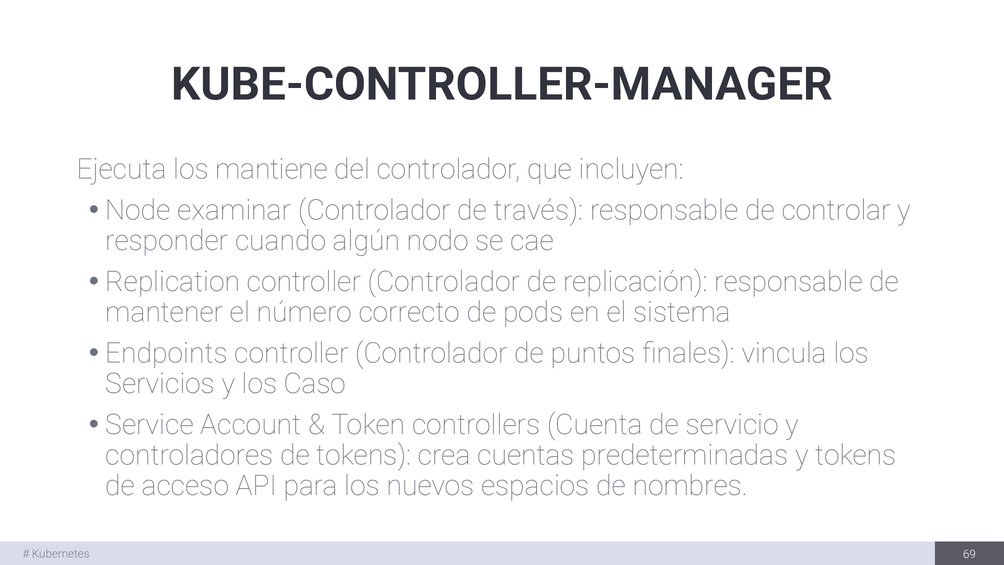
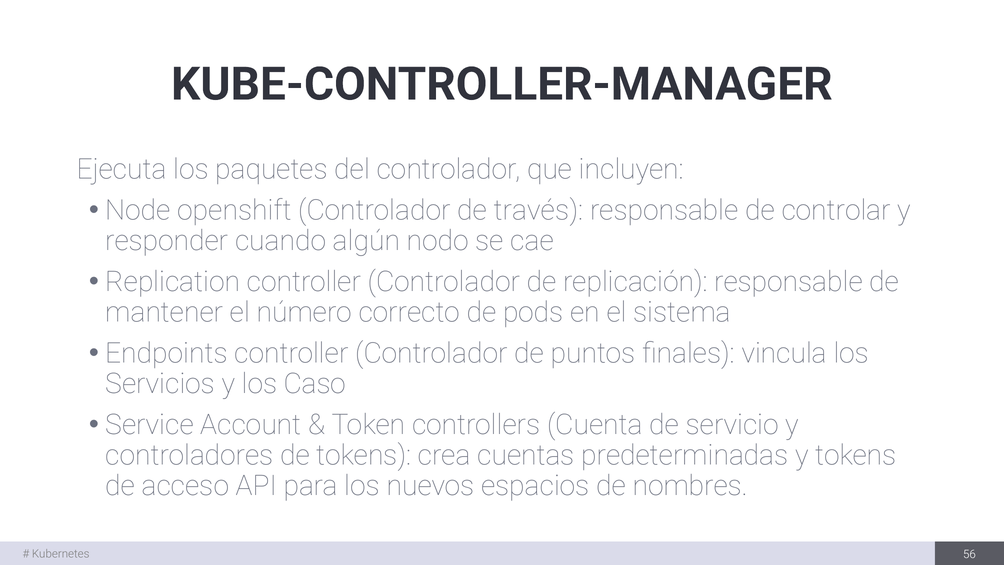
mantiene: mantiene -> paquetes
examinar: examinar -> openshift
69: 69 -> 56
